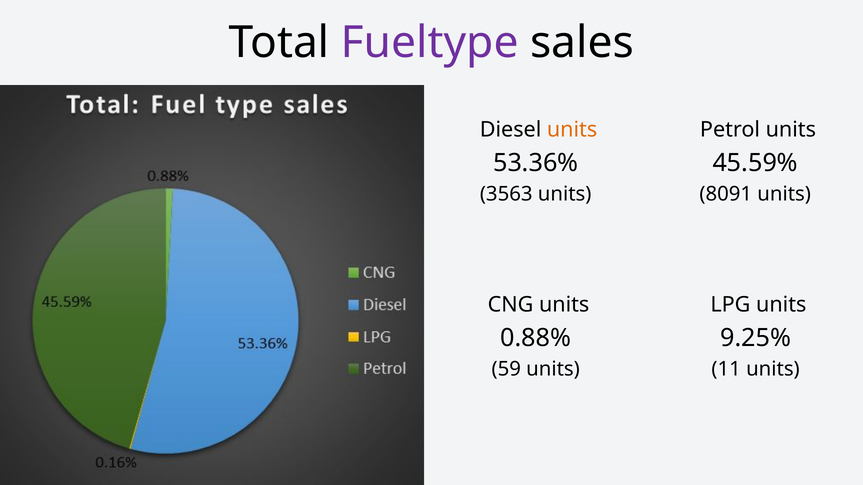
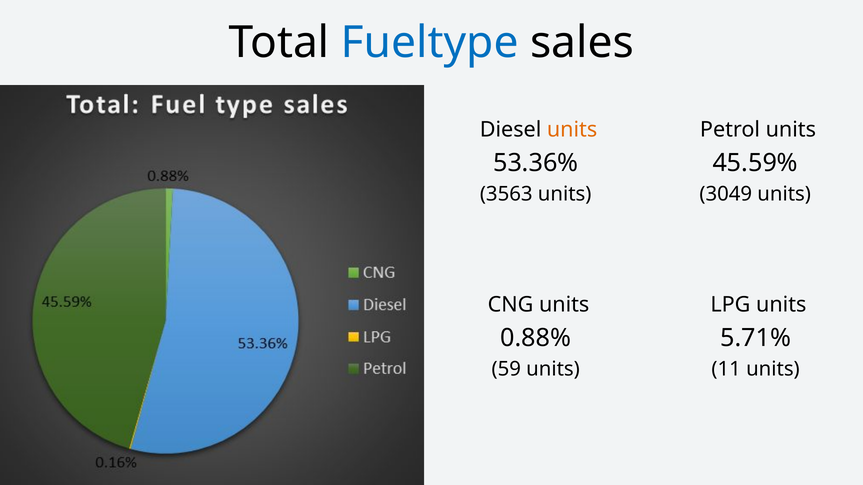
Fueltype colour: purple -> blue
8091: 8091 -> 3049
9.25%: 9.25% -> 5.71%
